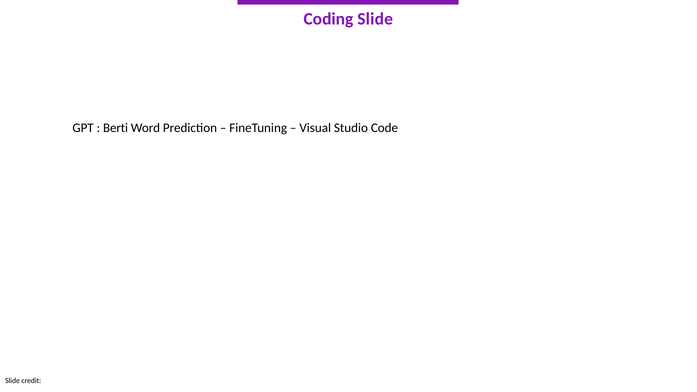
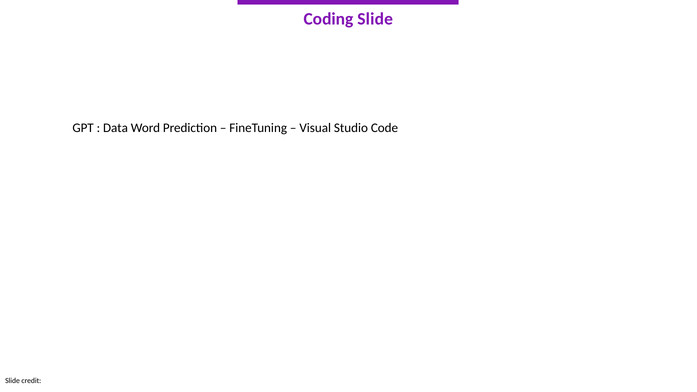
Berti: Berti -> Data
